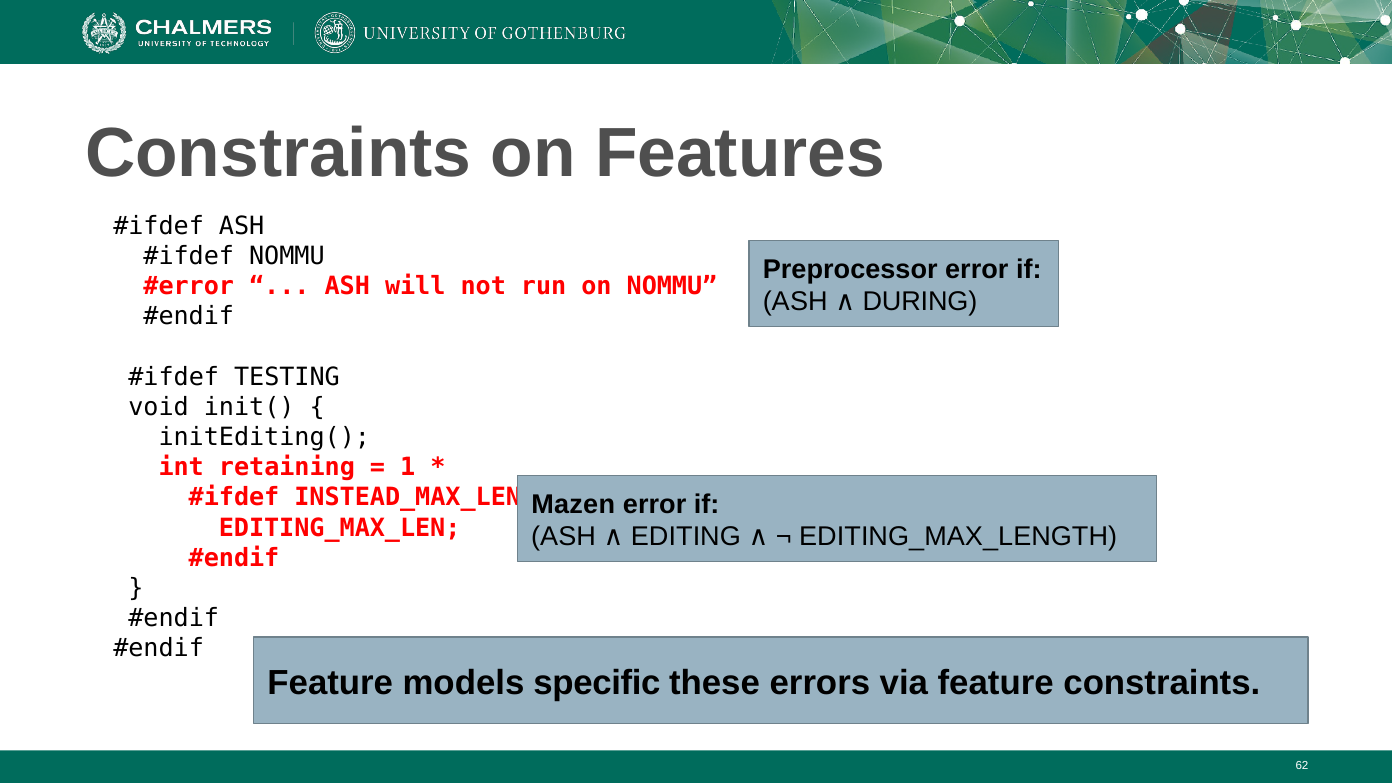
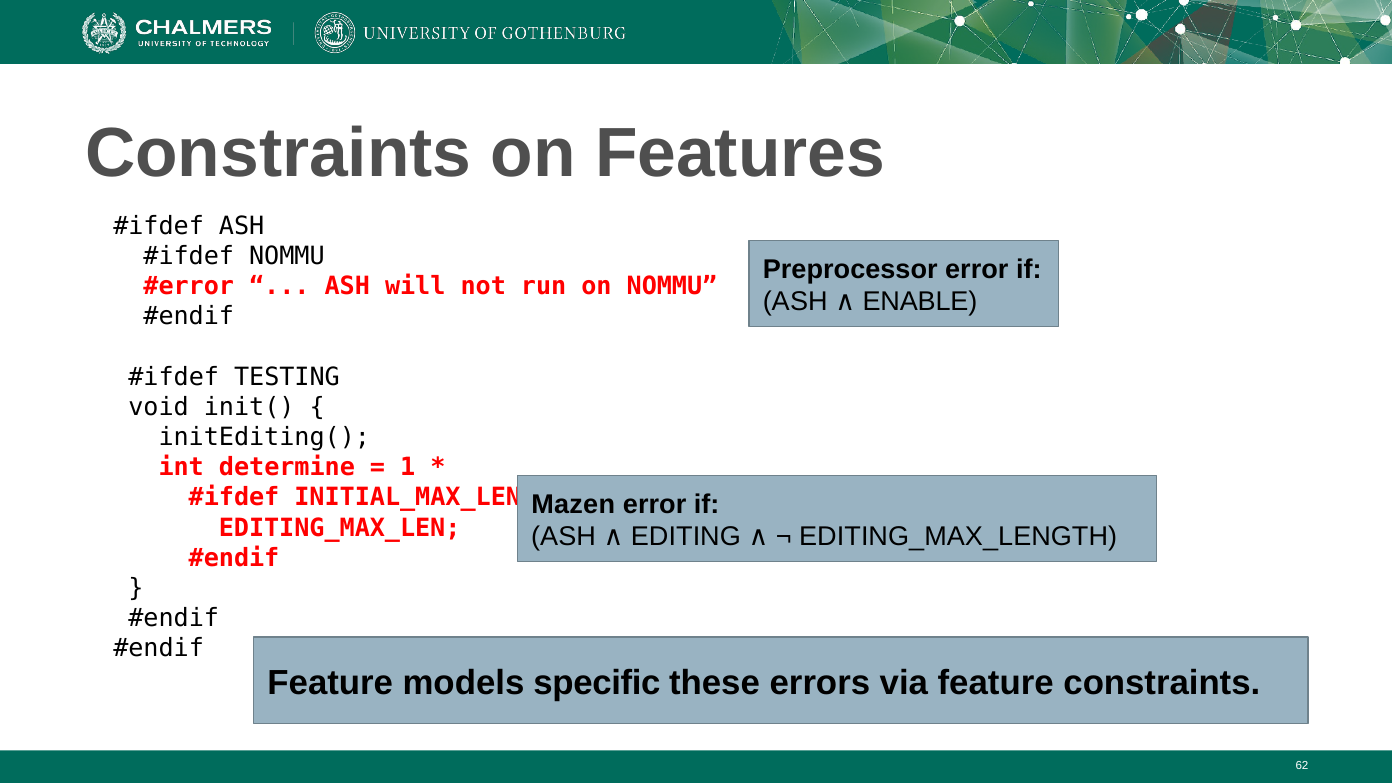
DURING: DURING -> ENABLE
retaining: retaining -> determine
INSTEAD_MAX_LEN: INSTEAD_MAX_LEN -> INITIAL_MAX_LEN
